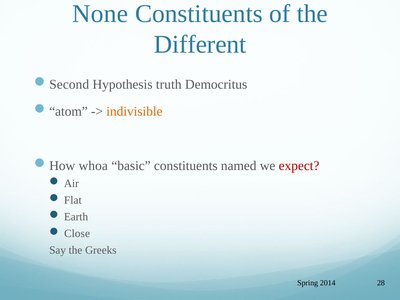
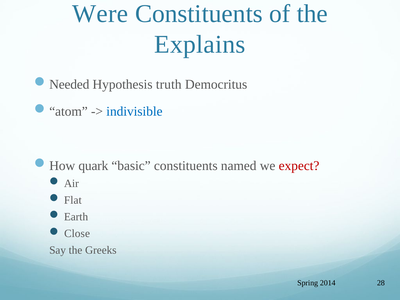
None: None -> Were
Different: Different -> Explains
Second: Second -> Needed
indivisible colour: orange -> blue
whoa: whoa -> quark
